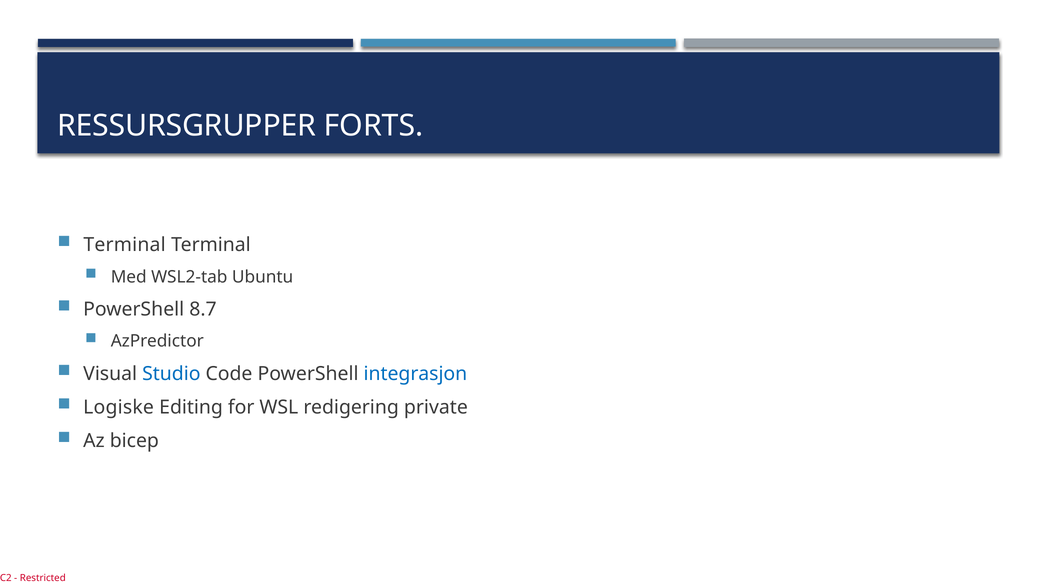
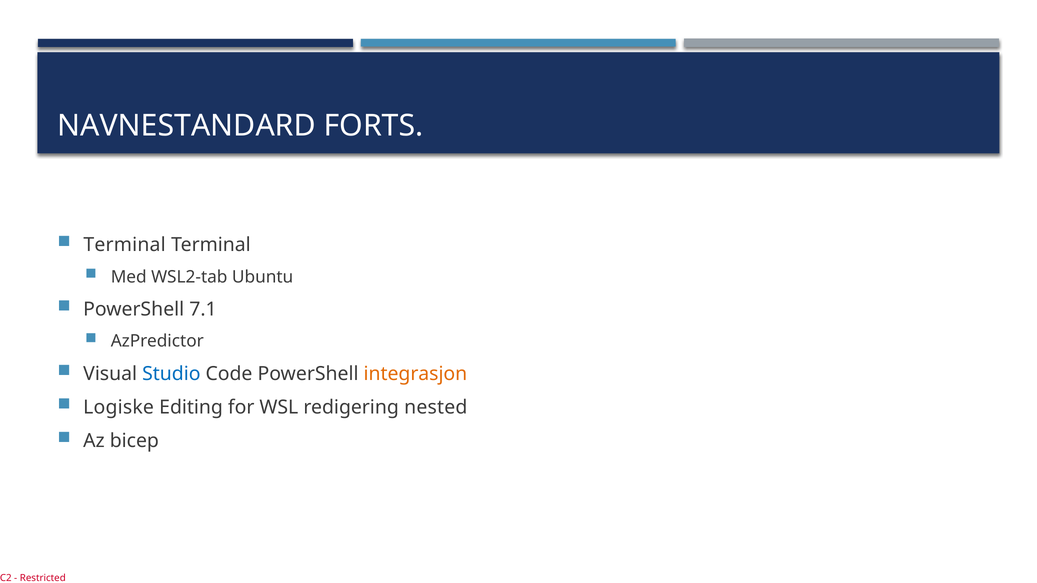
RESSURSGRUPPER: RESSURSGRUPPER -> NAVNESTANDARD
8.7: 8.7 -> 7.1
integrasjon colour: blue -> orange
private: private -> nested
